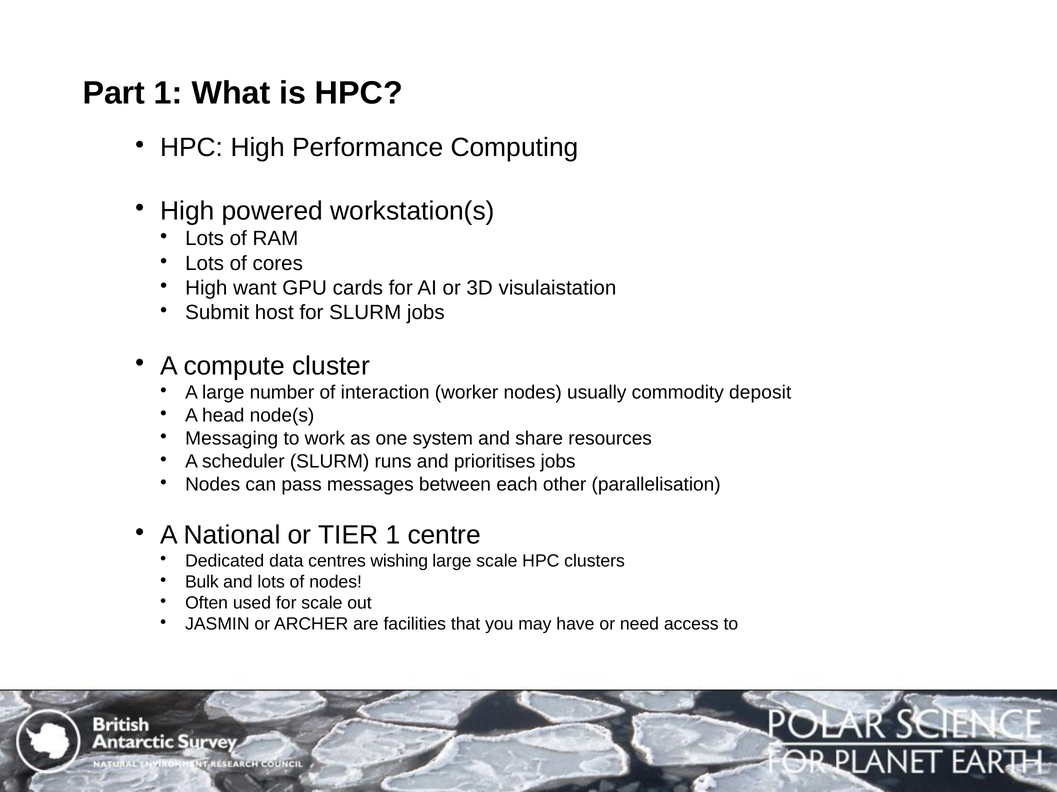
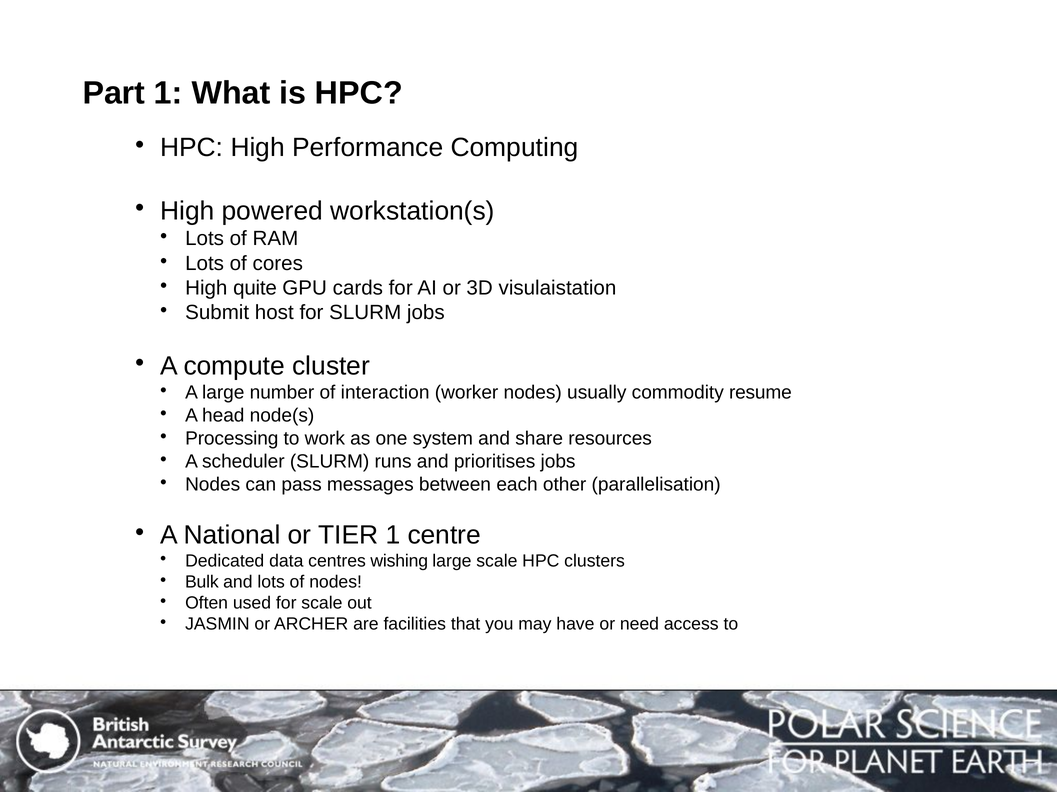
want: want -> quite
deposit: deposit -> resume
Messaging: Messaging -> Processing
